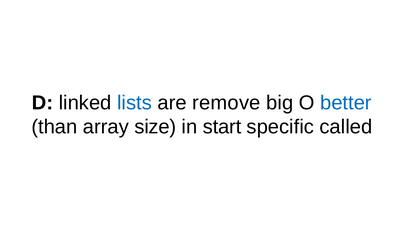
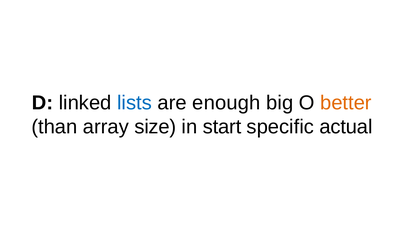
remove: remove -> enough
better colour: blue -> orange
called: called -> actual
